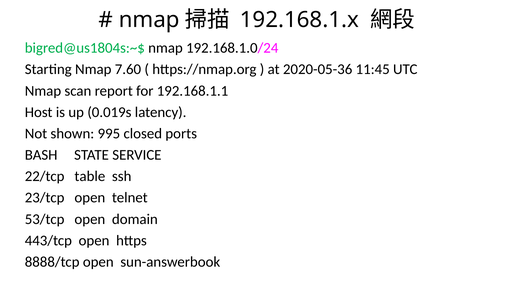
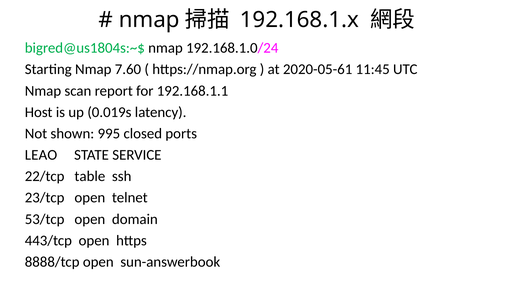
2020-05-36: 2020-05-36 -> 2020-05-61
BASH: BASH -> LEAO
